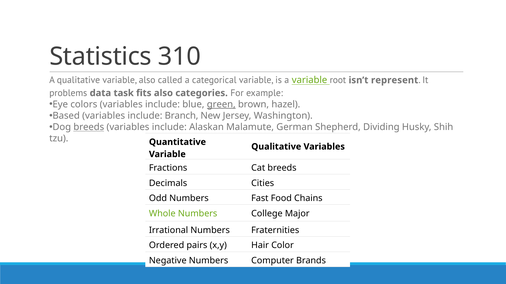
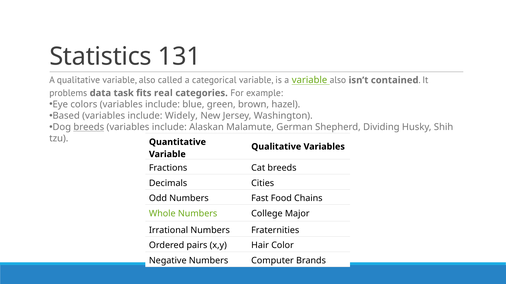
310: 310 -> 131
a variable root: root -> also
represent: represent -> contained
fits also: also -> real
green underline: present -> none
Branch: Branch -> Widely
